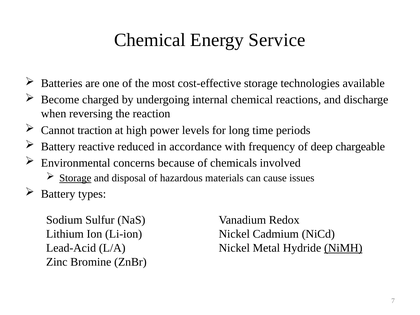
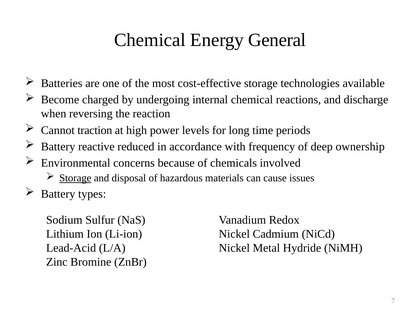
Service: Service -> General
chargeable: chargeable -> ownership
NiMH underline: present -> none
